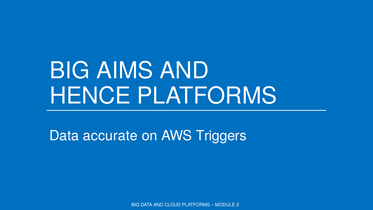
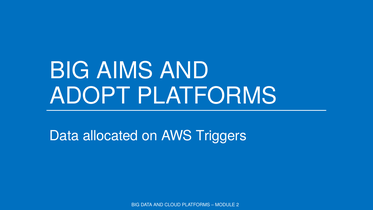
HENCE: HENCE -> ADOPT
accurate: accurate -> allocated
